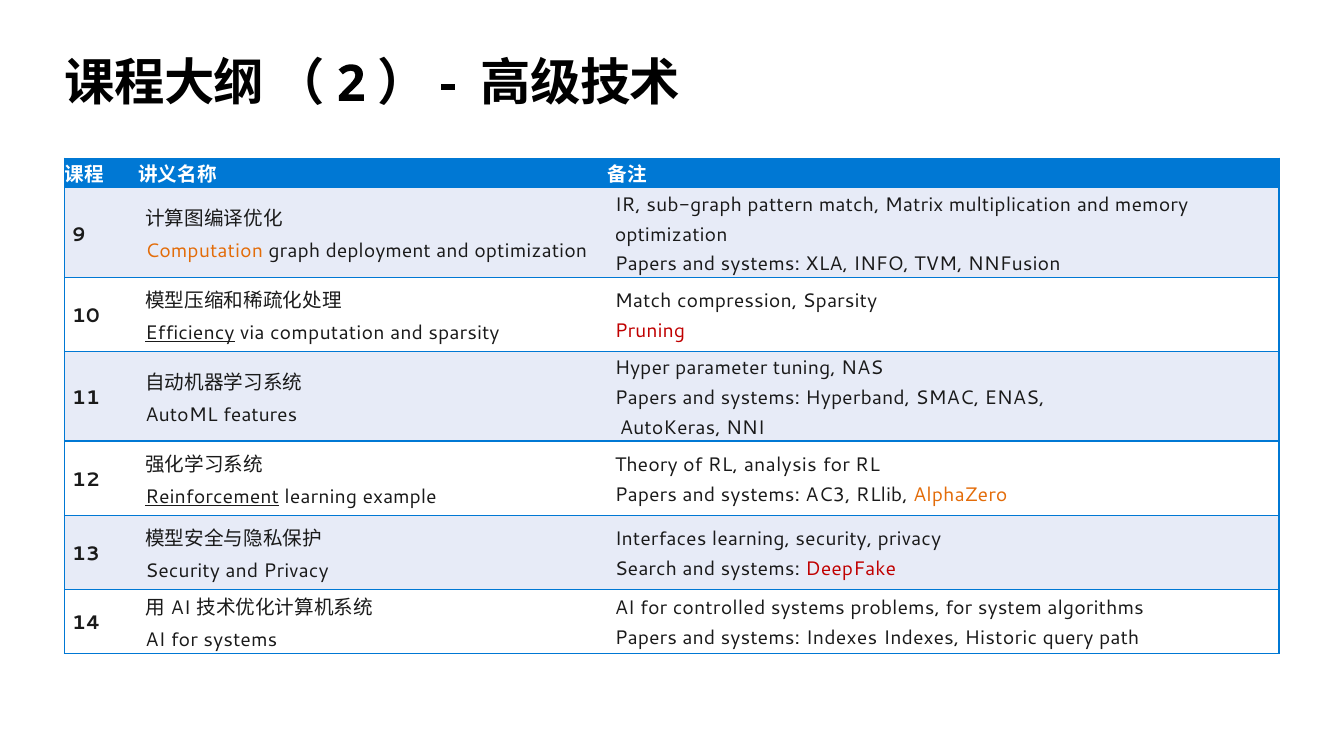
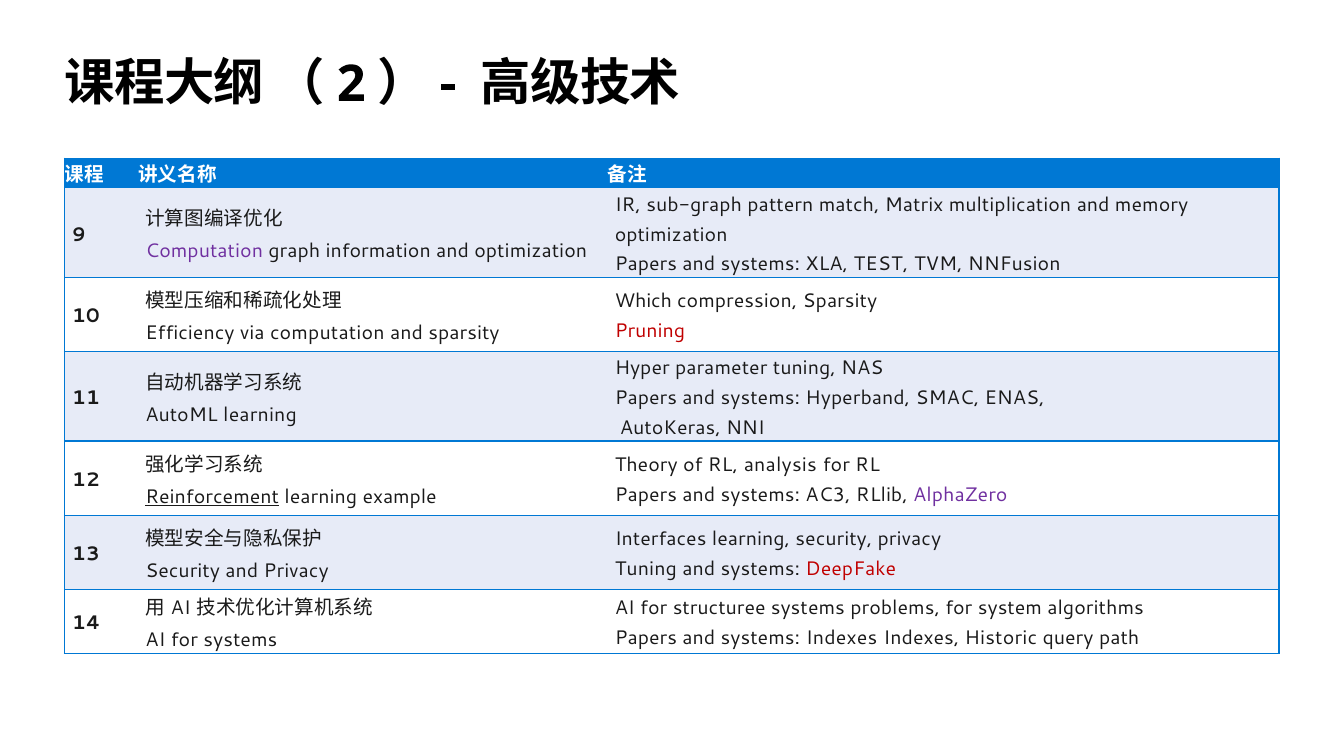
Computation at (204, 251) colour: orange -> purple
deployment: deployment -> information
INFO: INFO -> TEST
Match at (643, 302): Match -> Which
Efficiency underline: present -> none
AutoML features: features -> learning
AlphaZero colour: orange -> purple
Search at (646, 569): Search -> Tuning
controlled: controlled -> structuree
